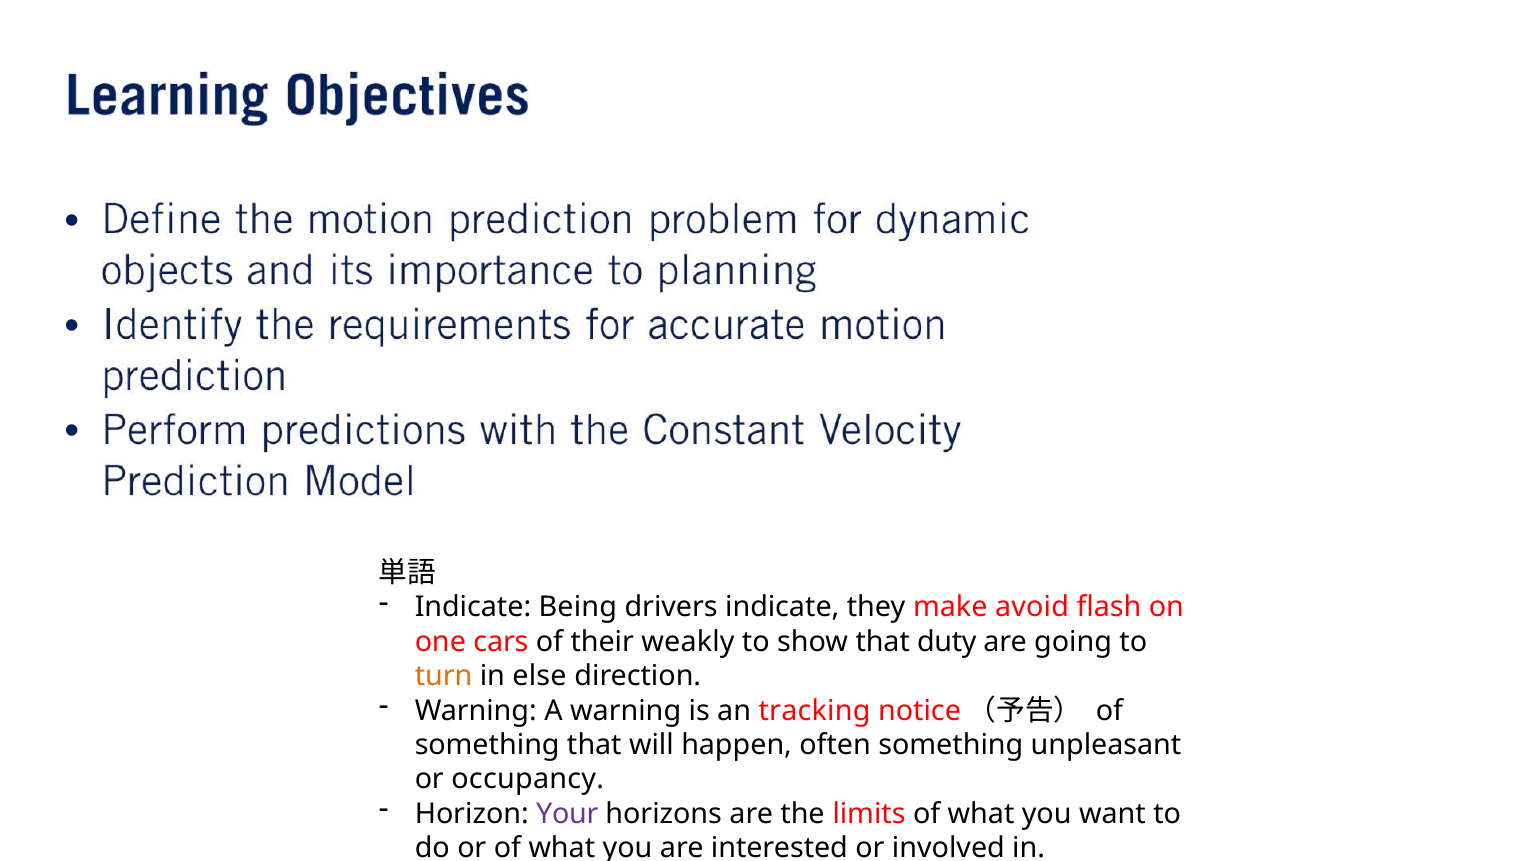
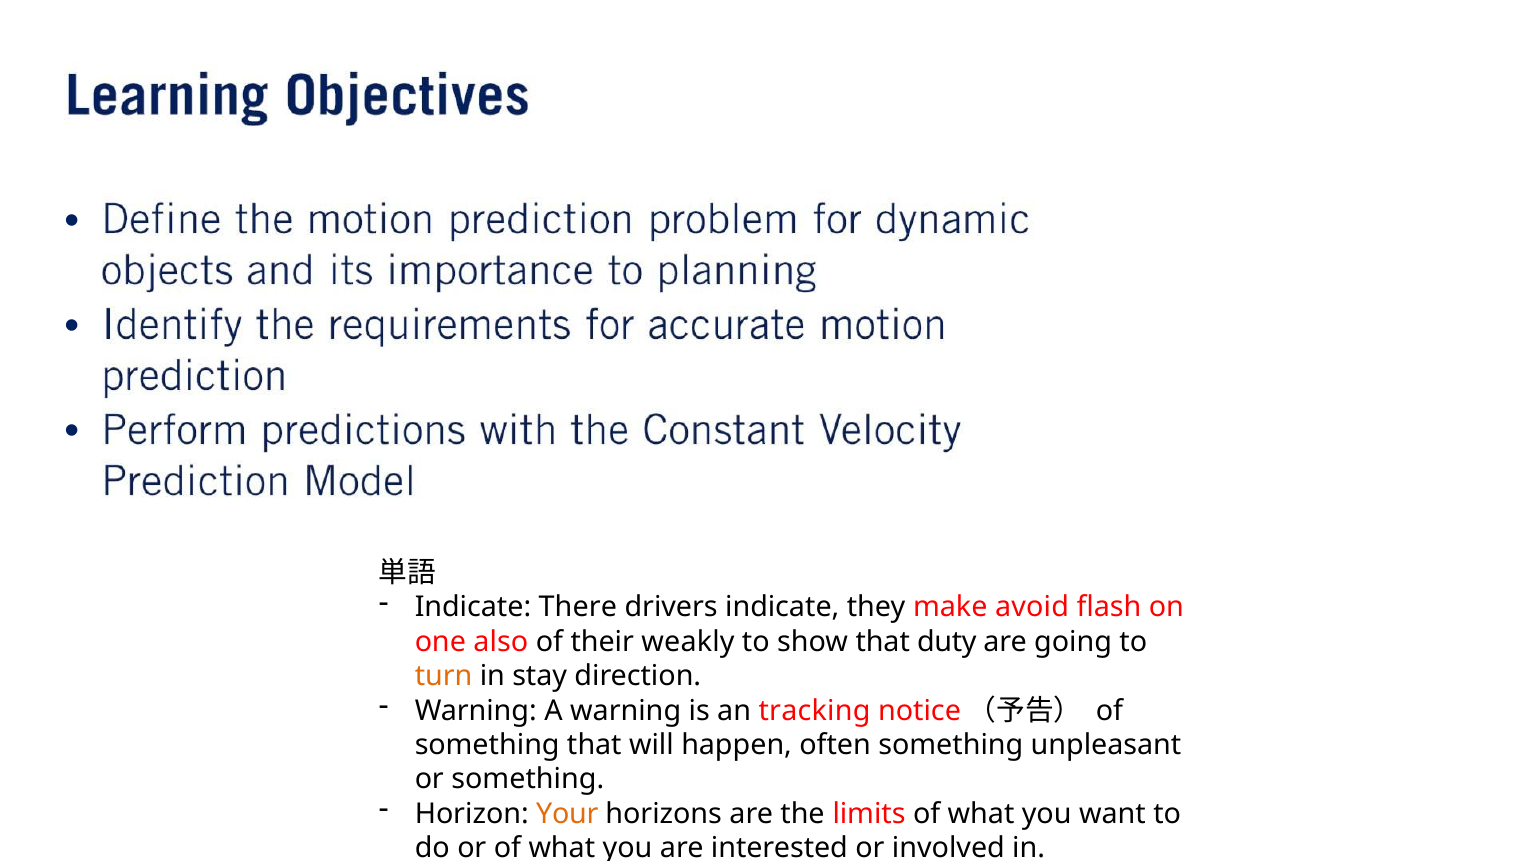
Being: Being -> There
cars: cars -> also
else: else -> stay
or occupancy: occupancy -> something
Your colour: purple -> orange
